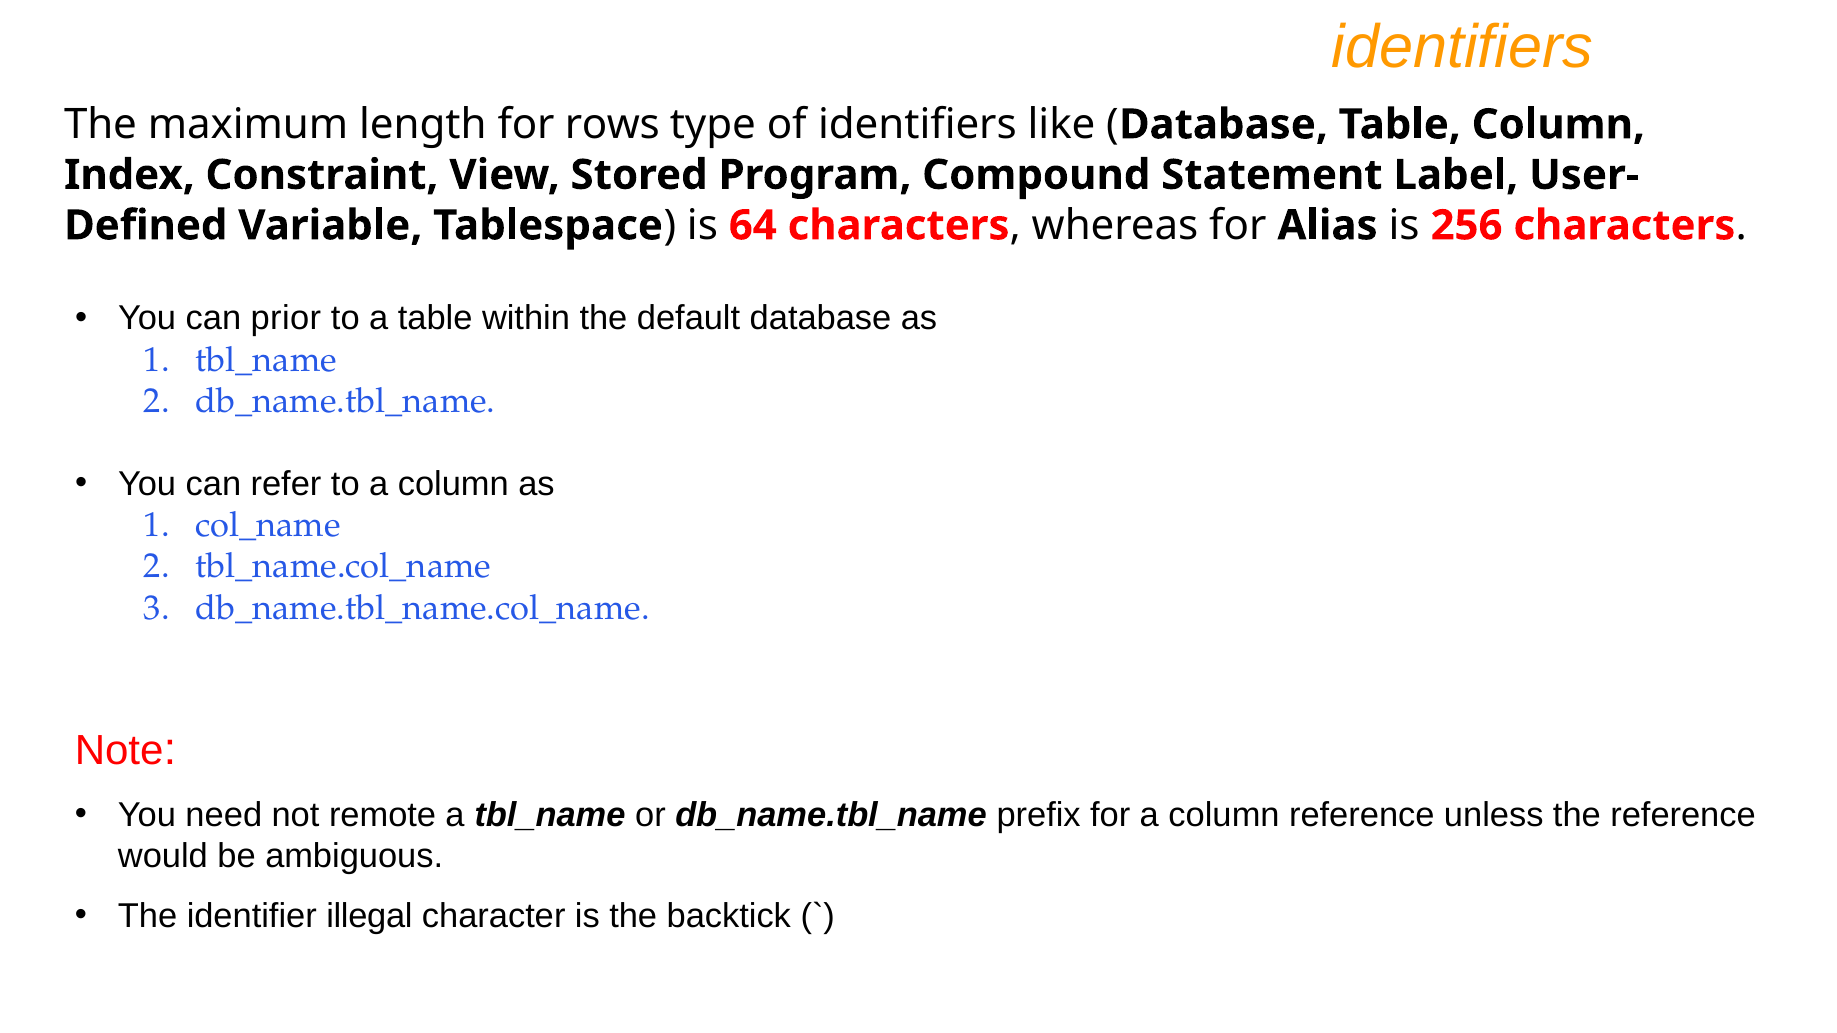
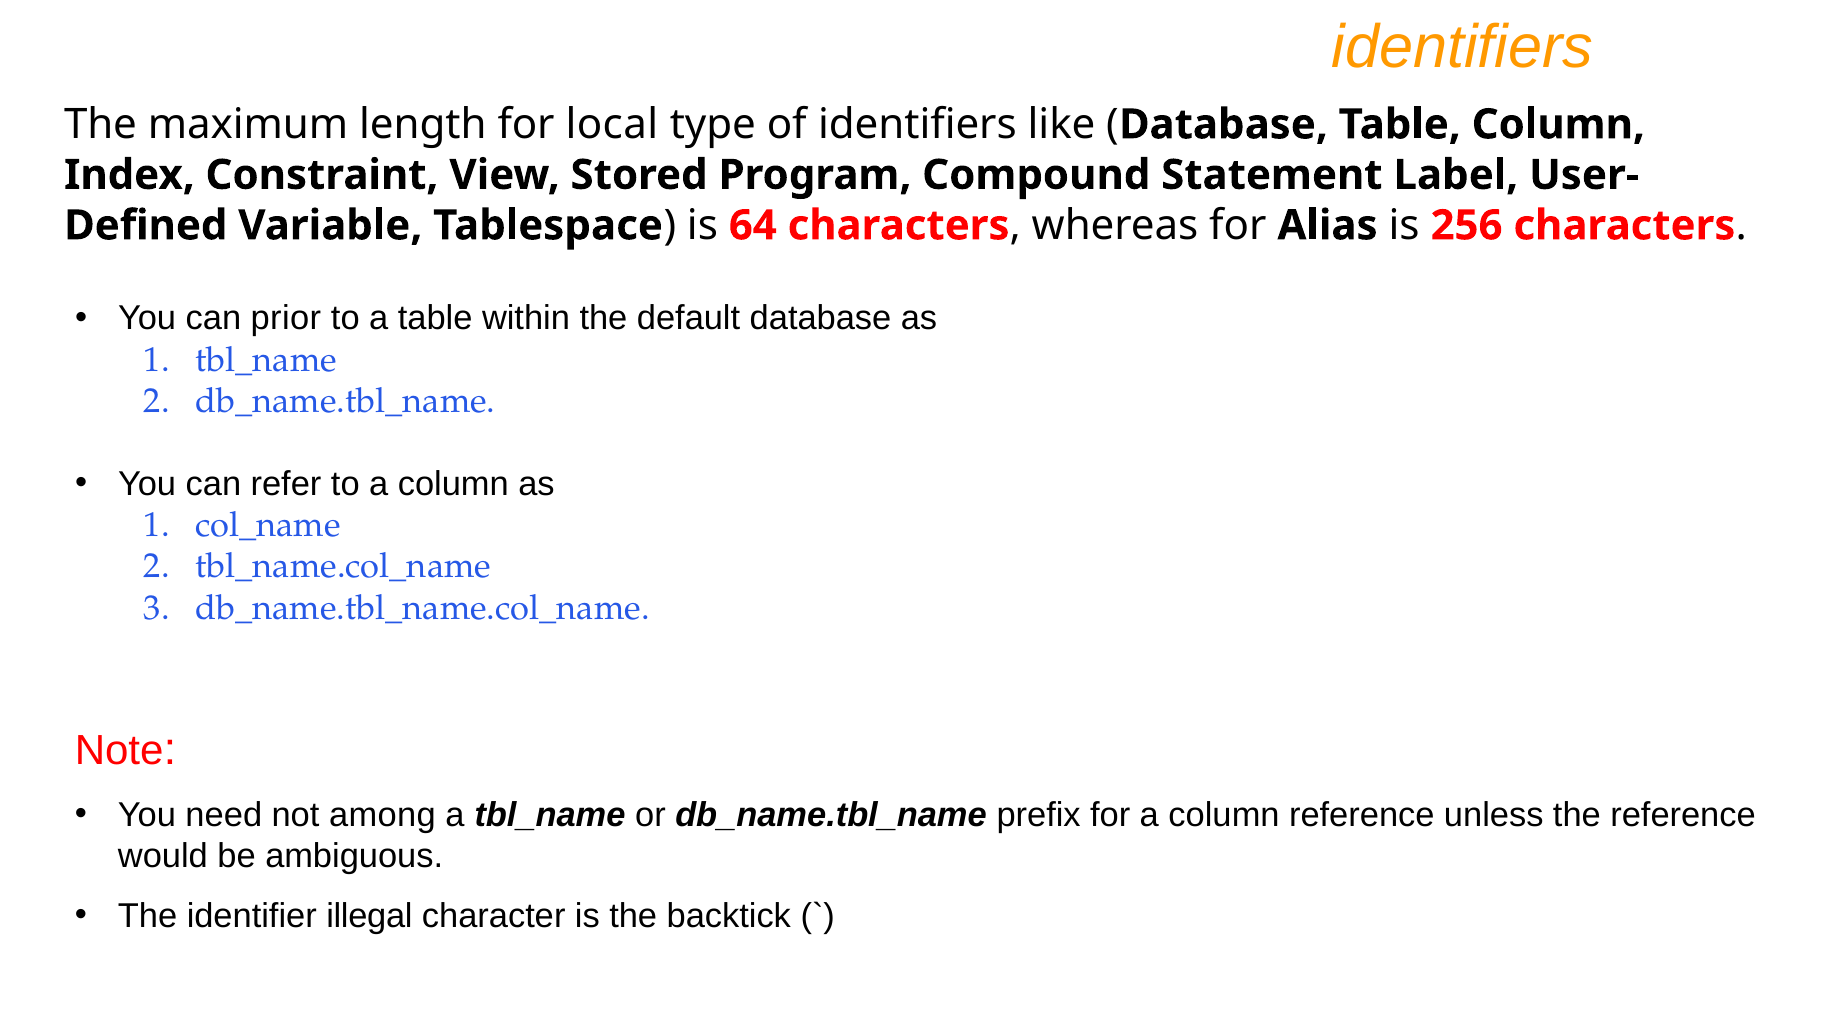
rows: rows -> local
remote: remote -> among
